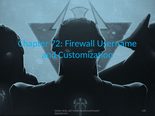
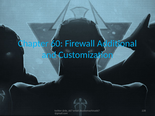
72: 72 -> 60
Username: Username -> Additional
